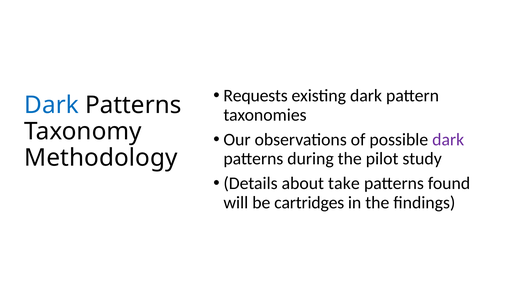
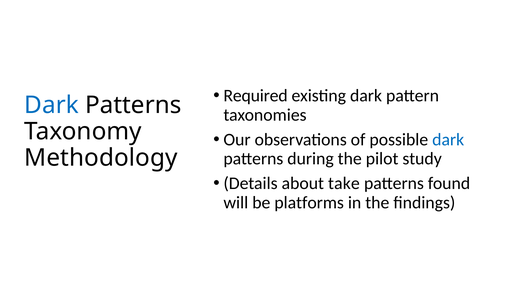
Requests: Requests -> Required
dark at (448, 139) colour: purple -> blue
cartridges: cartridges -> platforms
